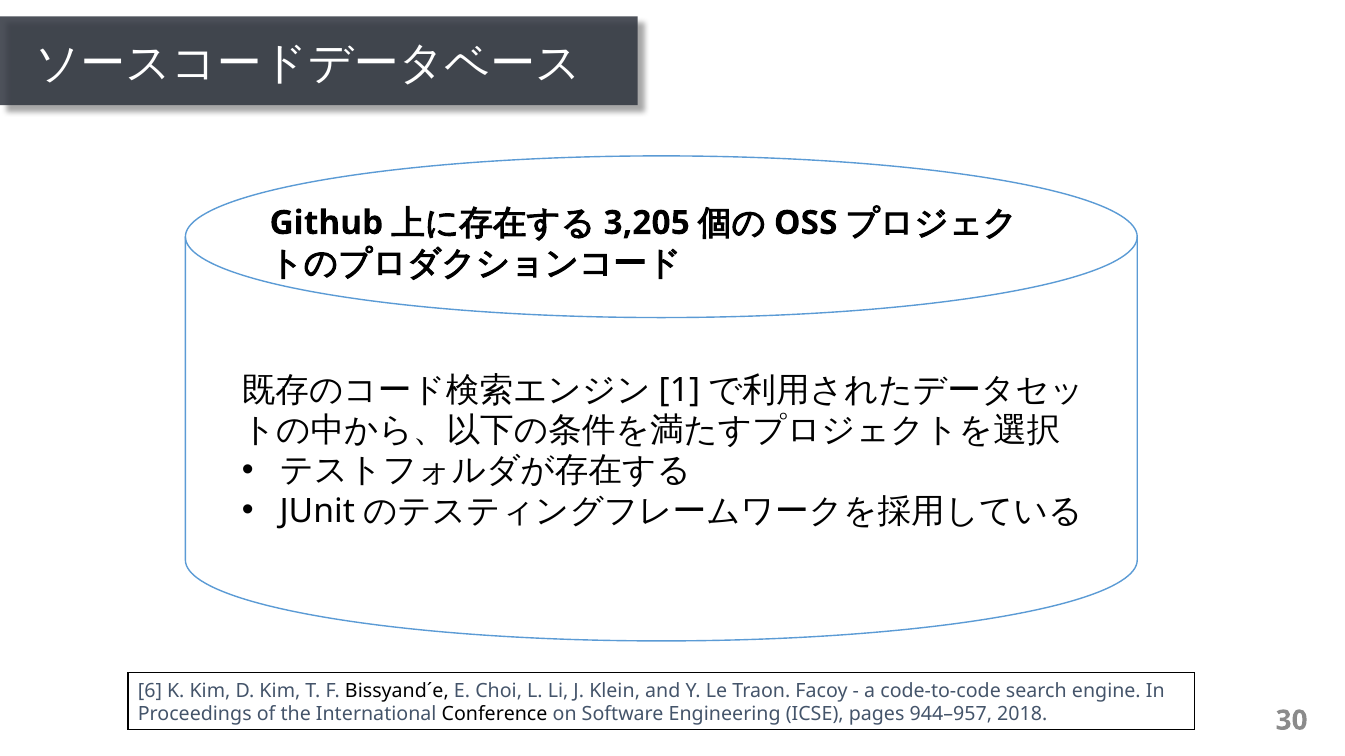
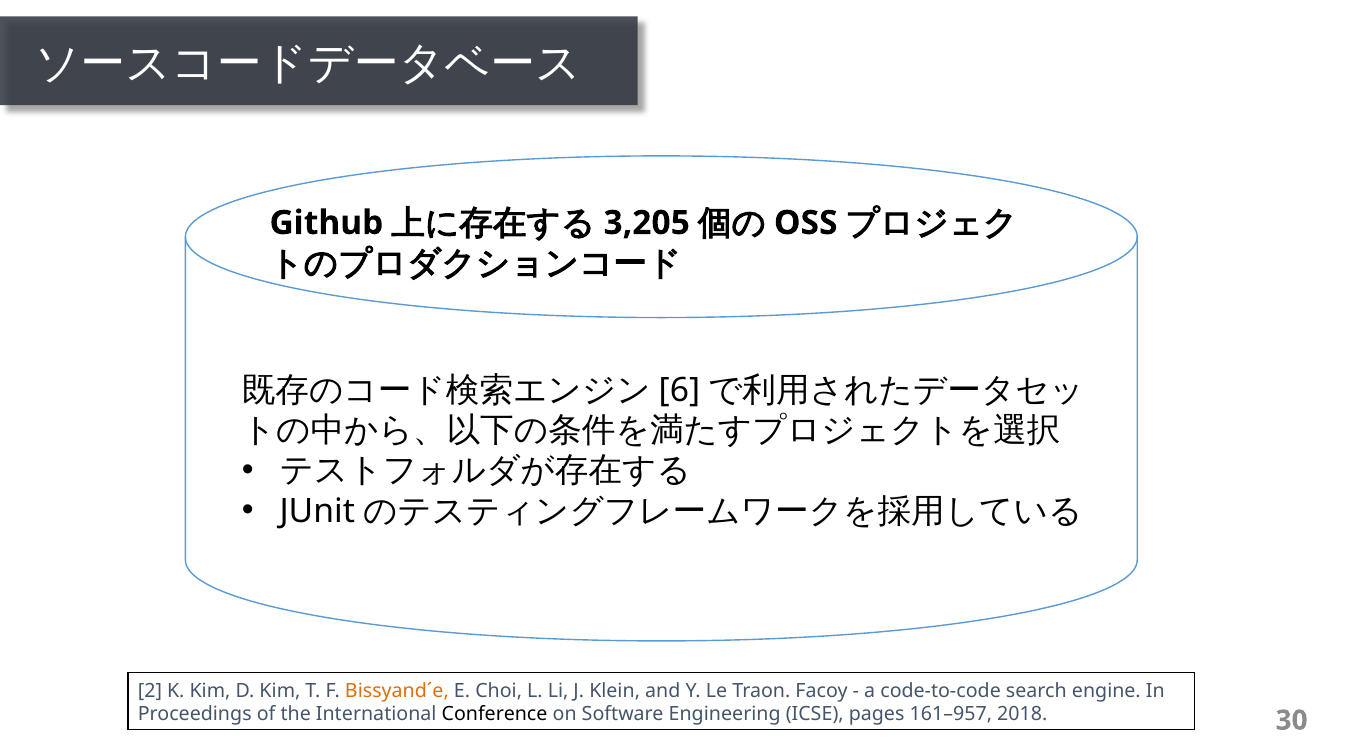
1: 1 -> 6
6: 6 -> 2
Bissyand´e colour: black -> orange
944–957: 944–957 -> 161–957
